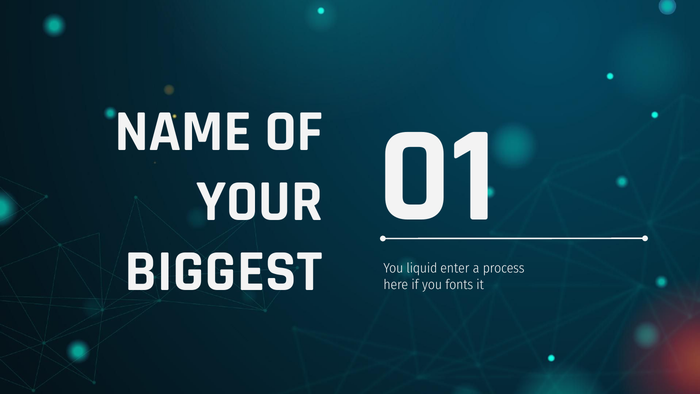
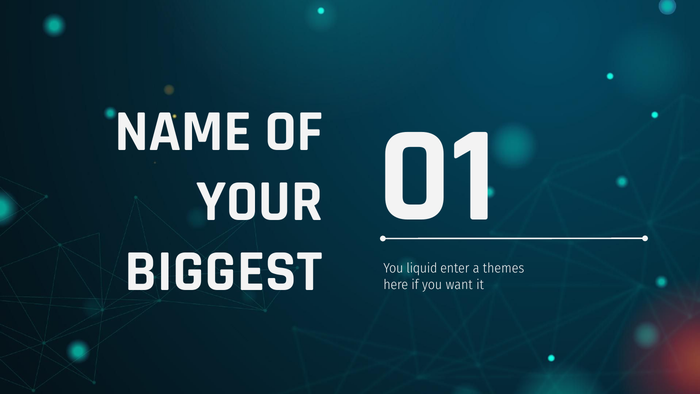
process: process -> themes
fonts: fonts -> want
